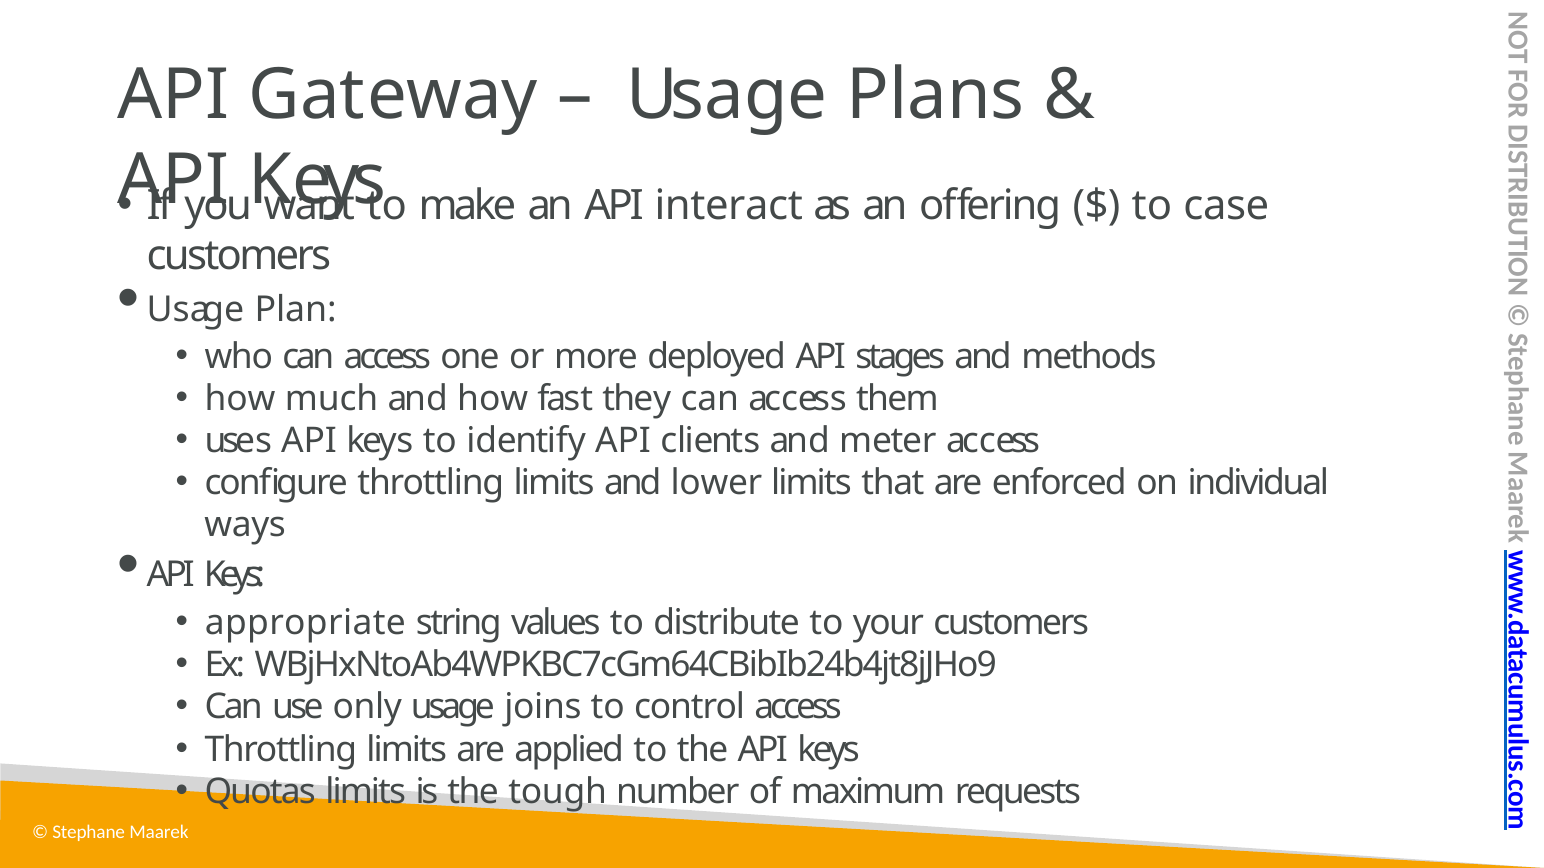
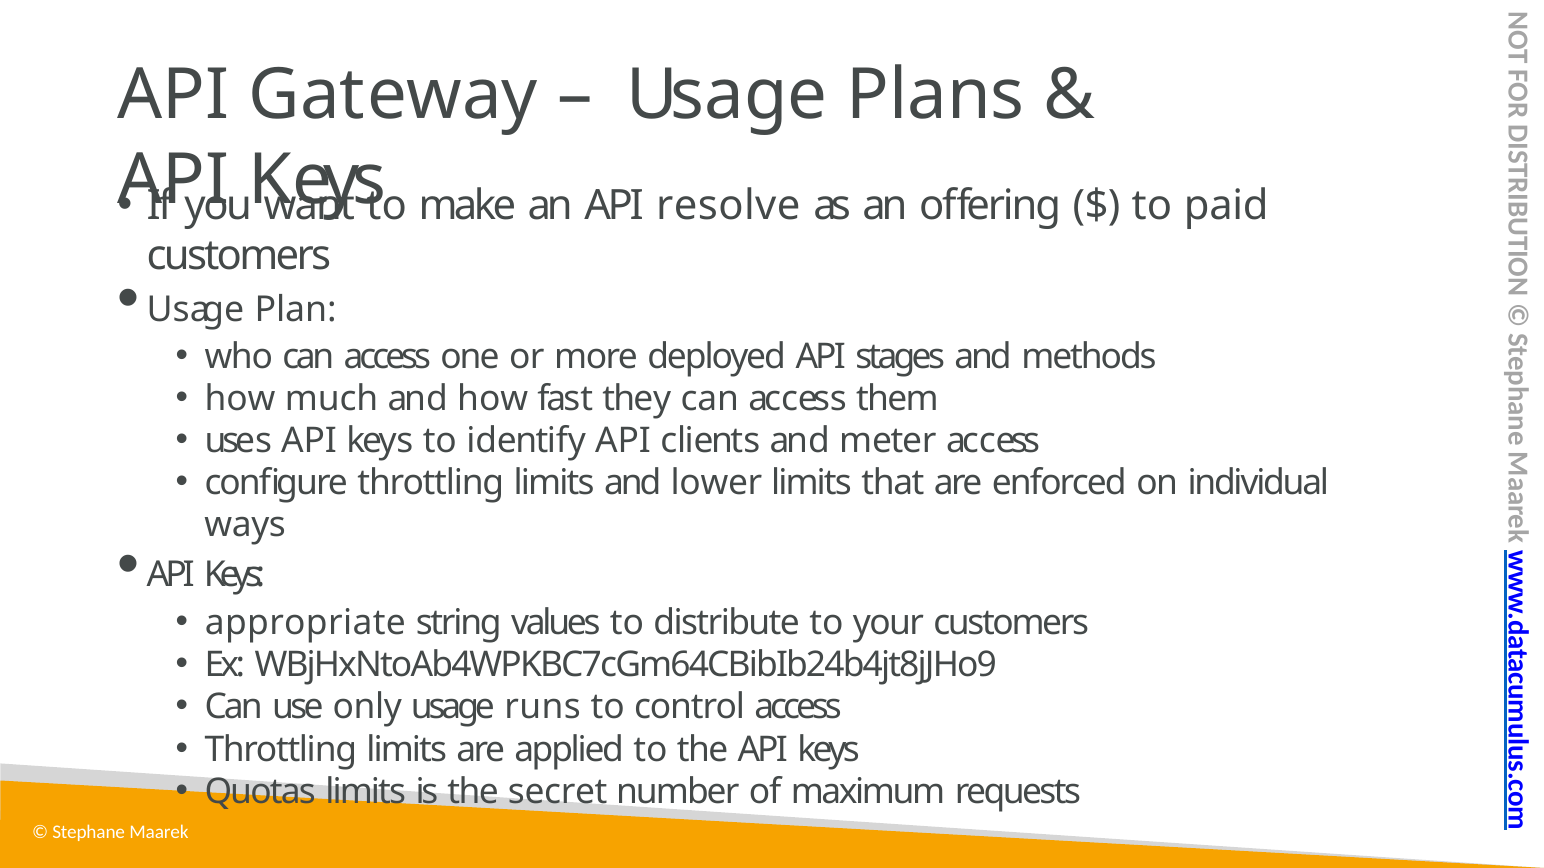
interact: interact -> resolve
case: case -> paid
joins: joins -> runs
tough: tough -> secret
